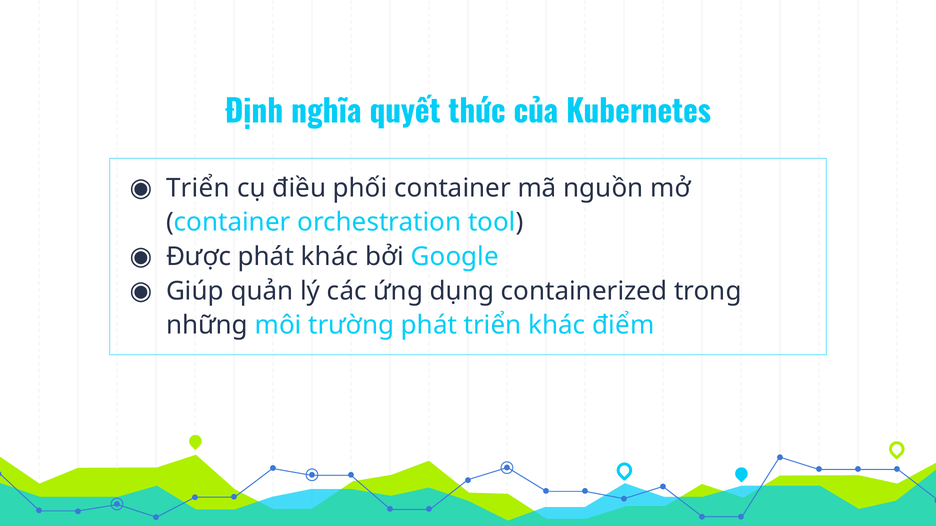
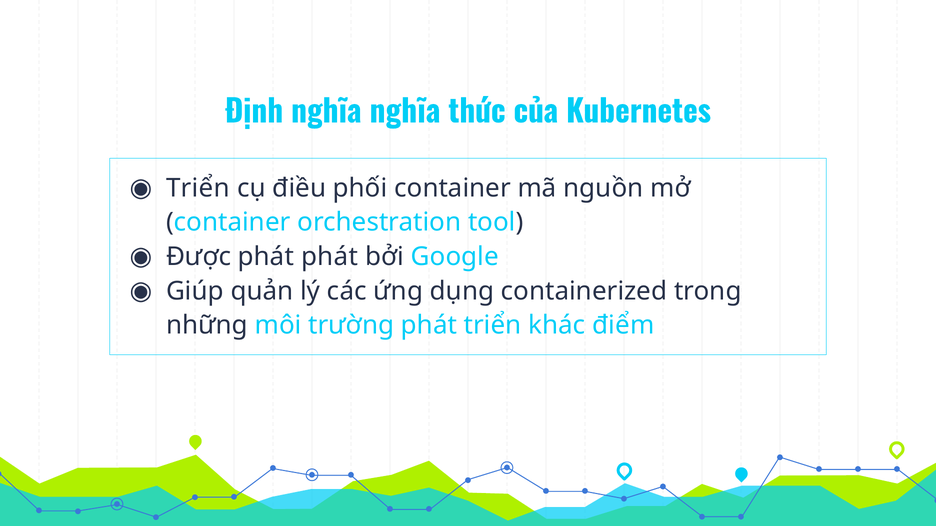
nghĩa quyết: quyết -> nghĩa
phát khác: khác -> phát
